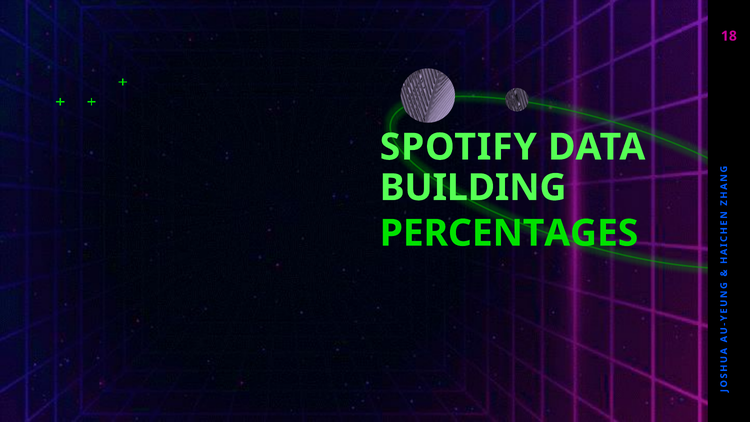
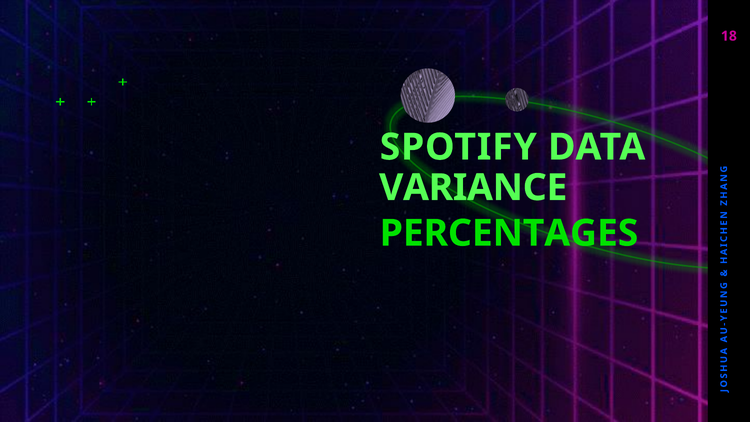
BUILDING: BUILDING -> VARIANCE
